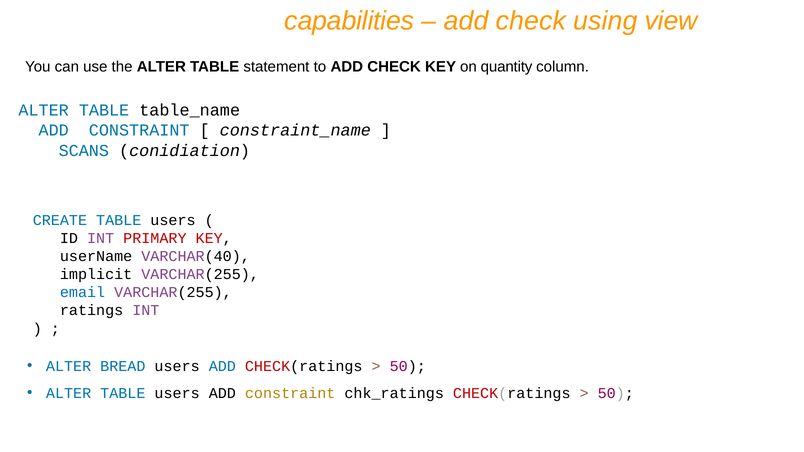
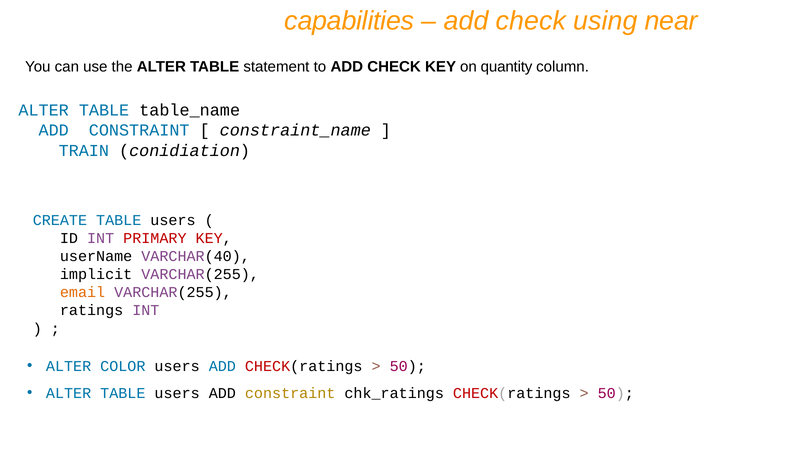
view: view -> near
SCANS: SCANS -> TRAIN
email colour: blue -> orange
BREAD: BREAD -> COLOR
